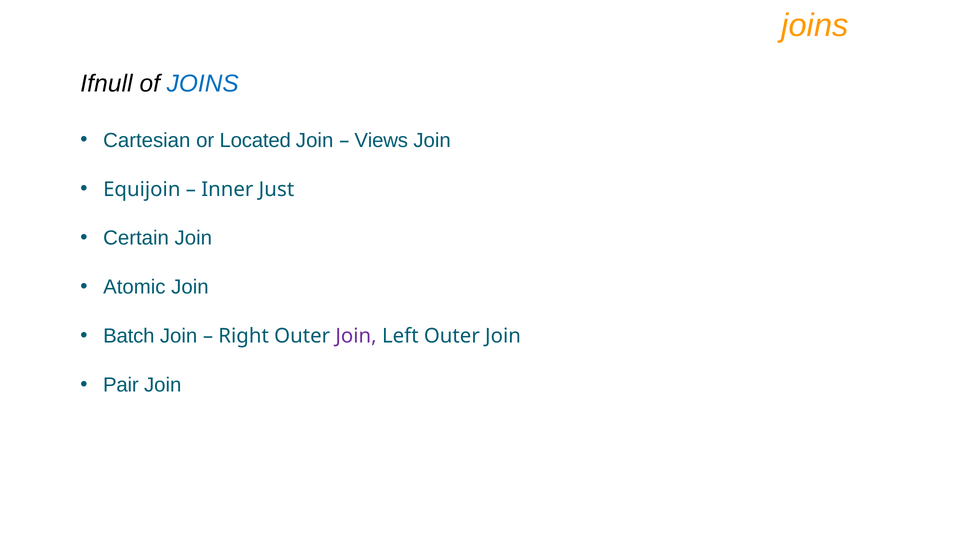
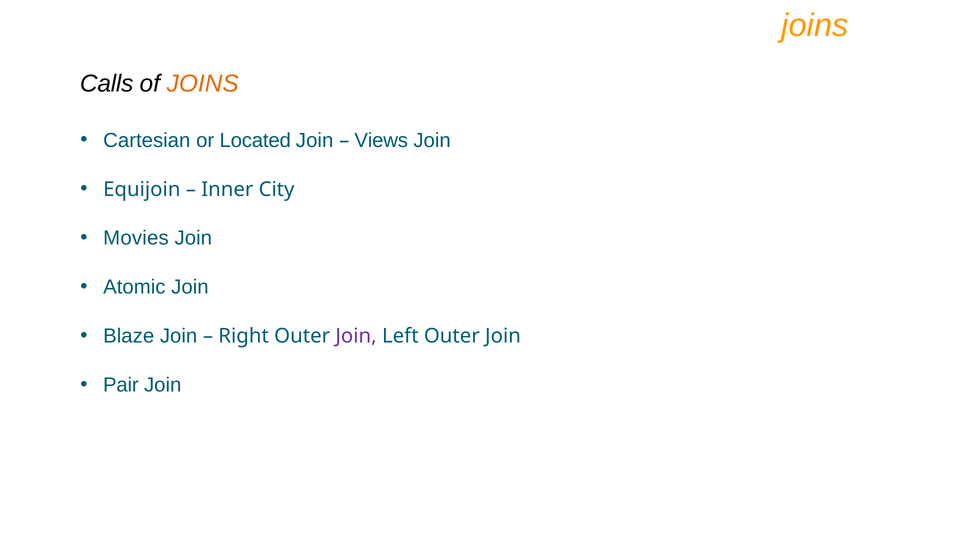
Ifnull: Ifnull -> Calls
JOINS at (203, 84) colour: blue -> orange
Just: Just -> City
Certain: Certain -> Movies
Batch: Batch -> Blaze
